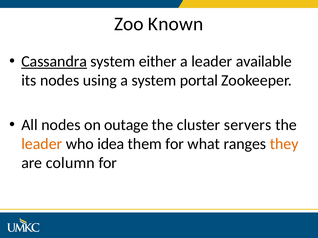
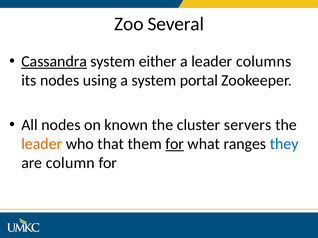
Known: Known -> Several
available: available -> columns
outage: outage -> known
idea: idea -> that
for at (175, 144) underline: none -> present
they colour: orange -> blue
